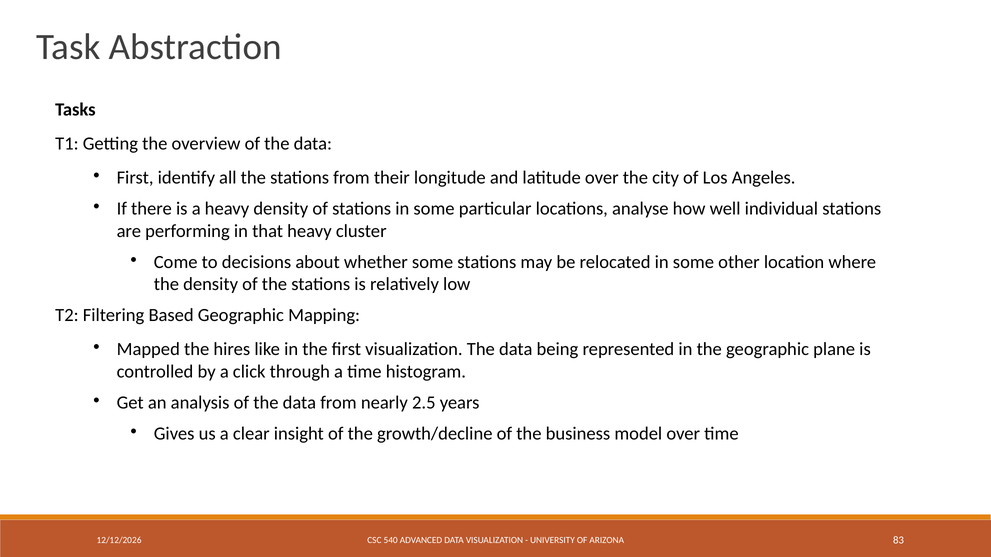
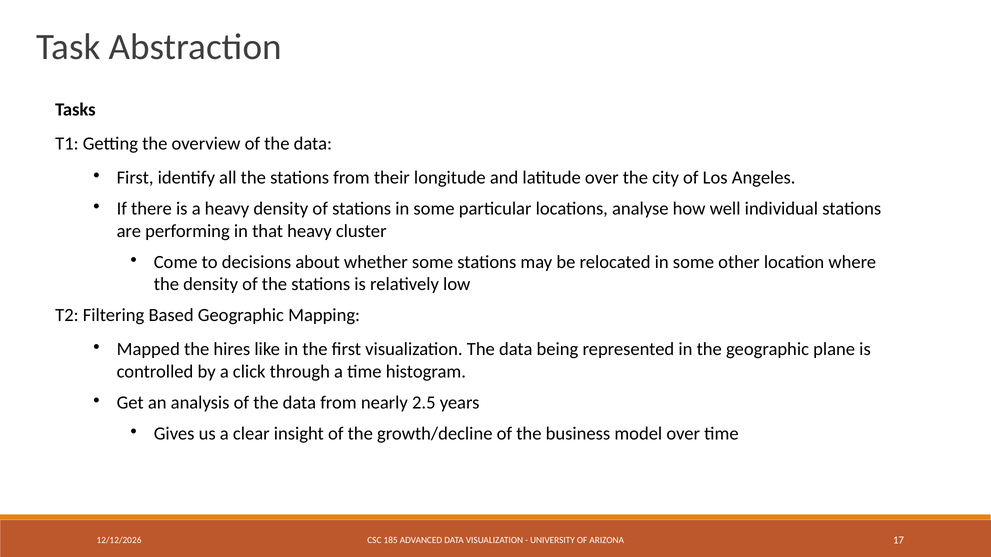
540: 540 -> 185
83: 83 -> 17
